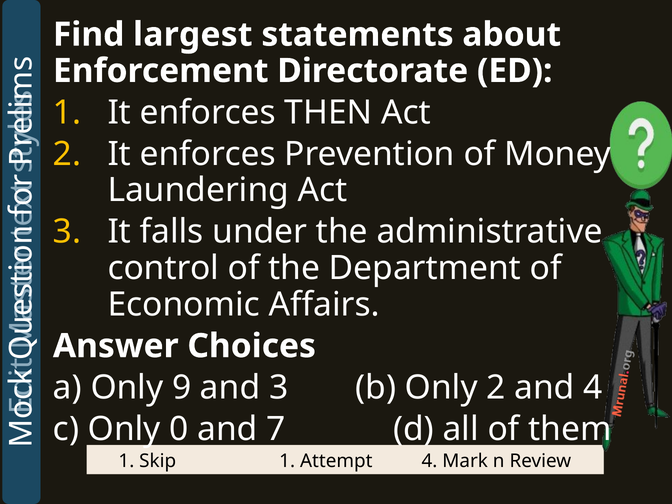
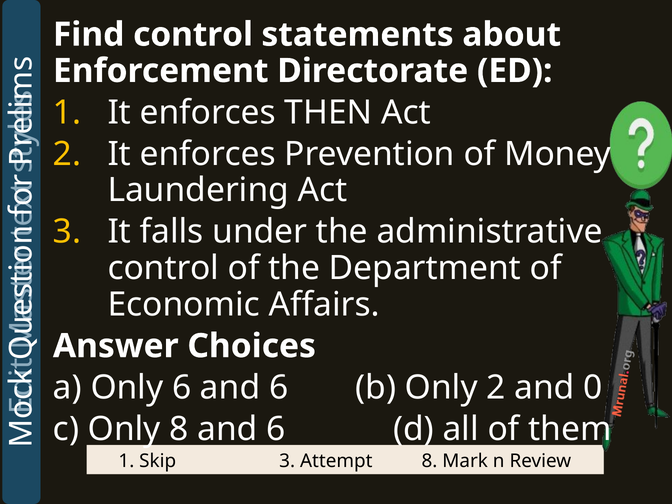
Find largest: largest -> control
Only 9: 9 -> 6
3 at (279, 388): 3 -> 6
and 4: 4 -> 0
Only 0: 0 -> 8
7 at (276, 429): 7 -> 6
1 at (287, 461): 1 -> 3
4 at (429, 461): 4 -> 8
